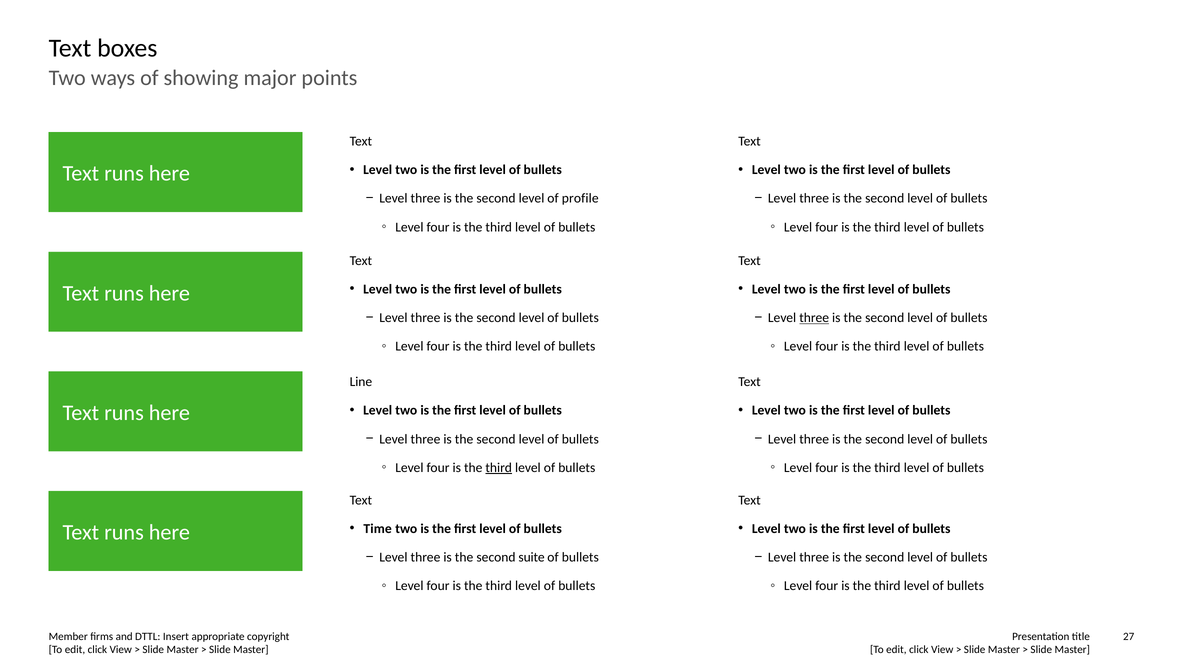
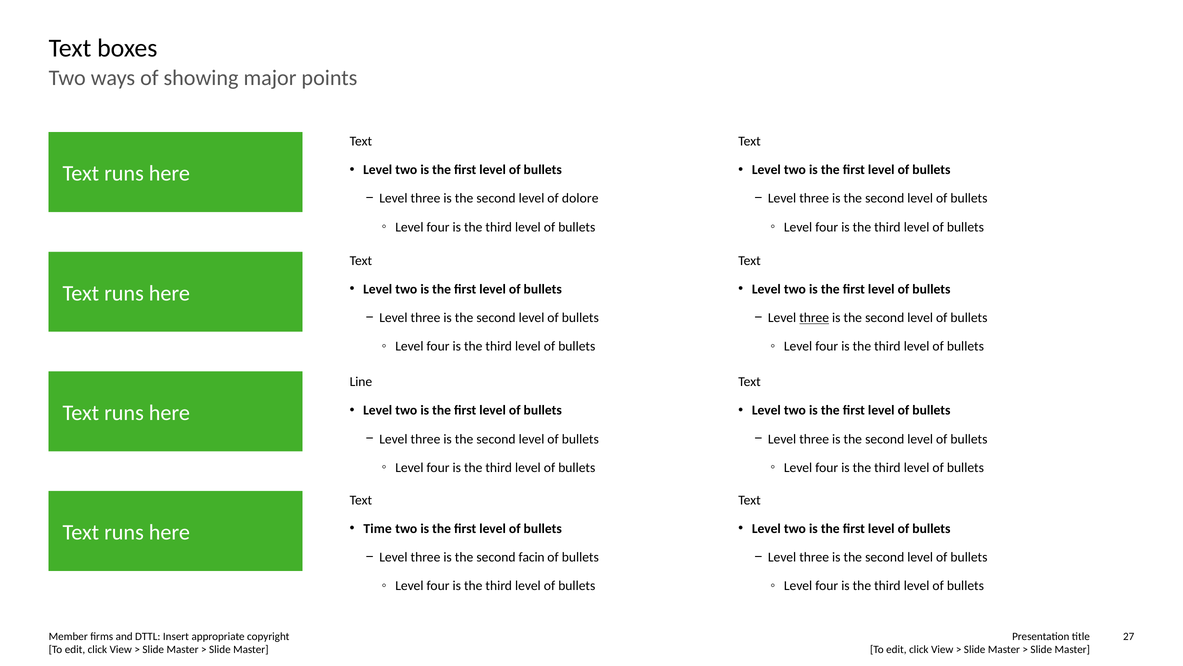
profile: profile -> dolore
third at (499, 467) underline: present -> none
suite: suite -> facin
